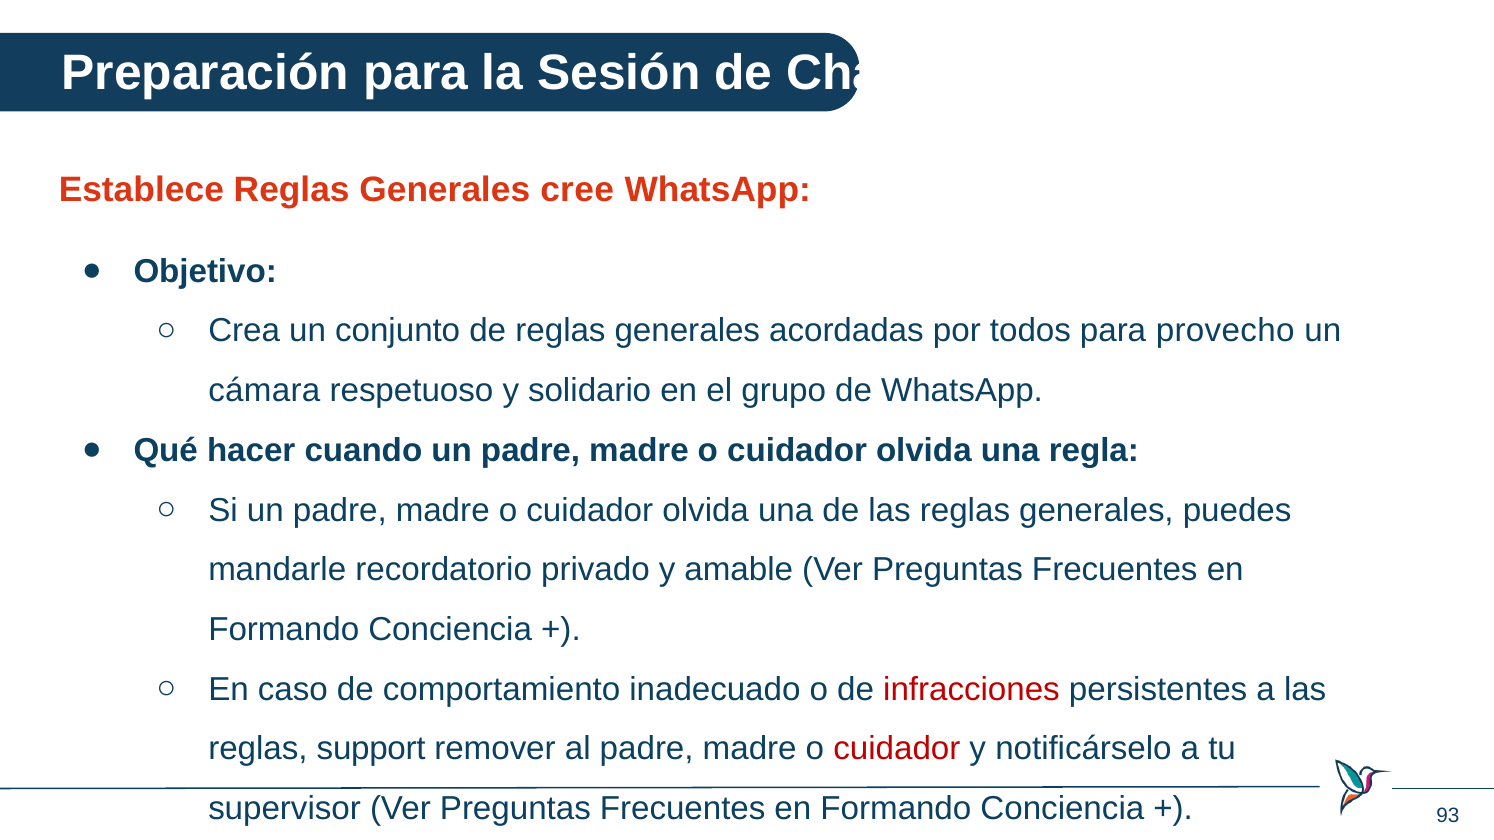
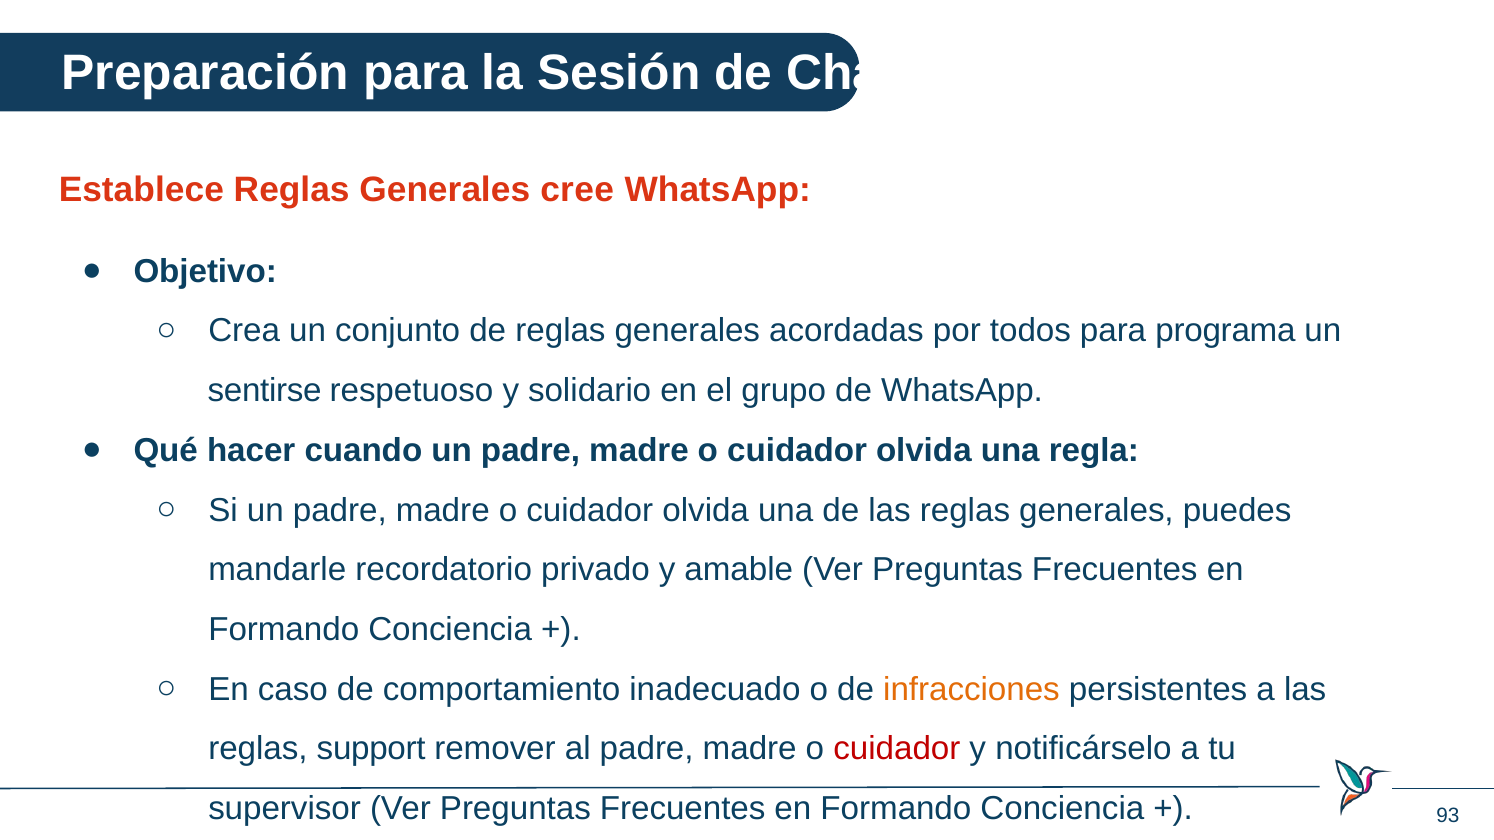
provecho: provecho -> programa
cámara: cámara -> sentirse
infracciones colour: red -> orange
